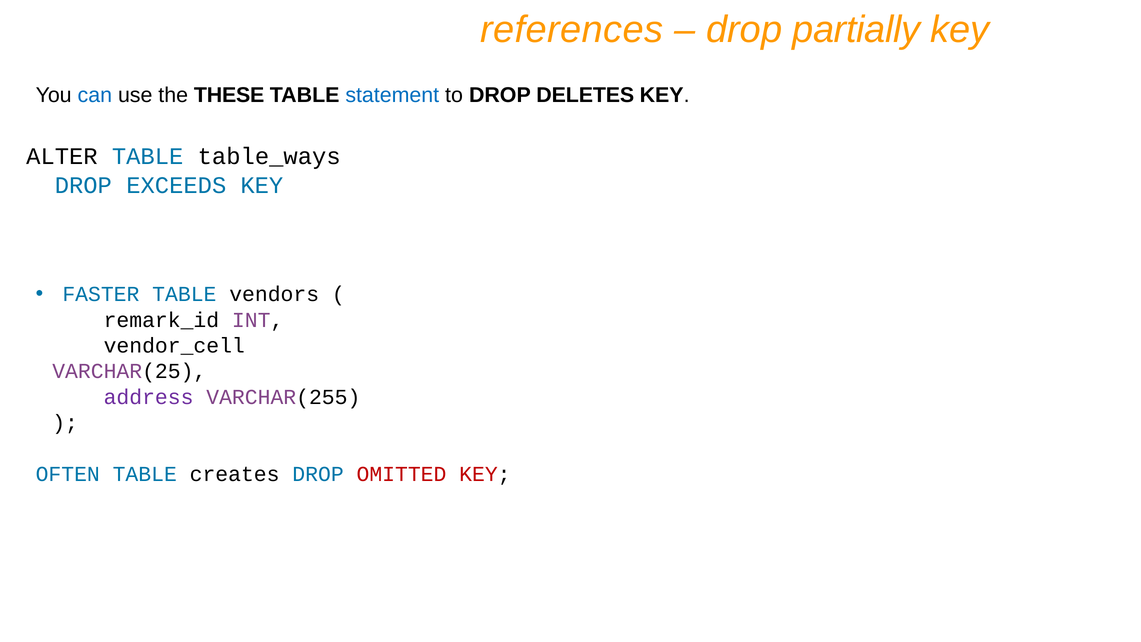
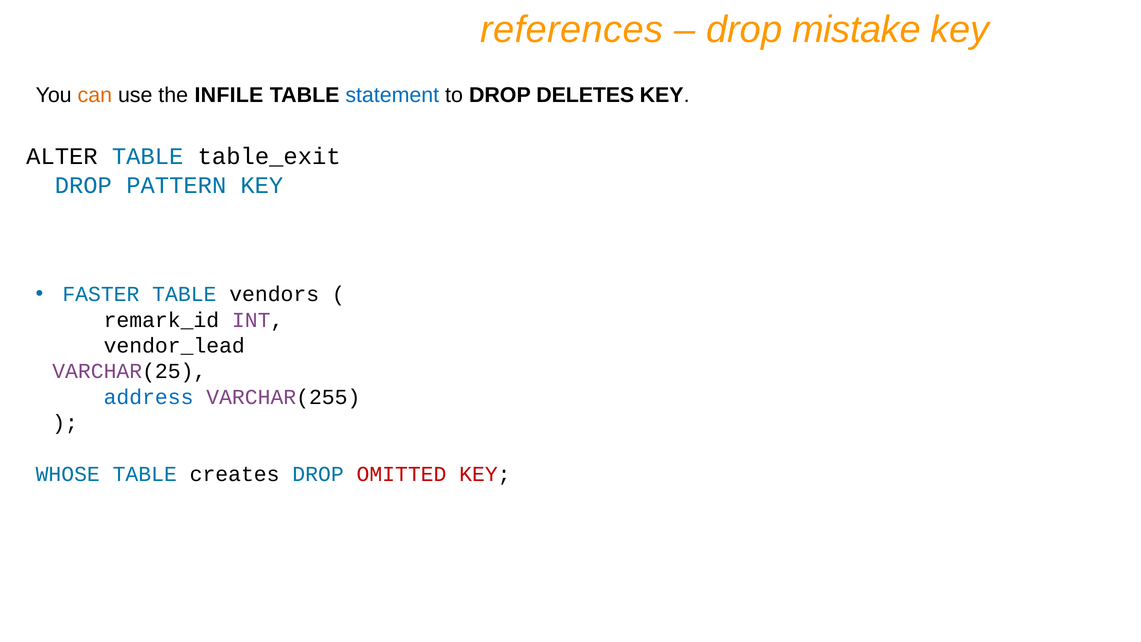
partially: partially -> mistake
can colour: blue -> orange
THESE: THESE -> INFILE
table_ways: table_ways -> table_exit
EXCEEDS: EXCEEDS -> PATTERN
vendor_cell: vendor_cell -> vendor_lead
address colour: purple -> blue
OFTEN: OFTEN -> WHOSE
